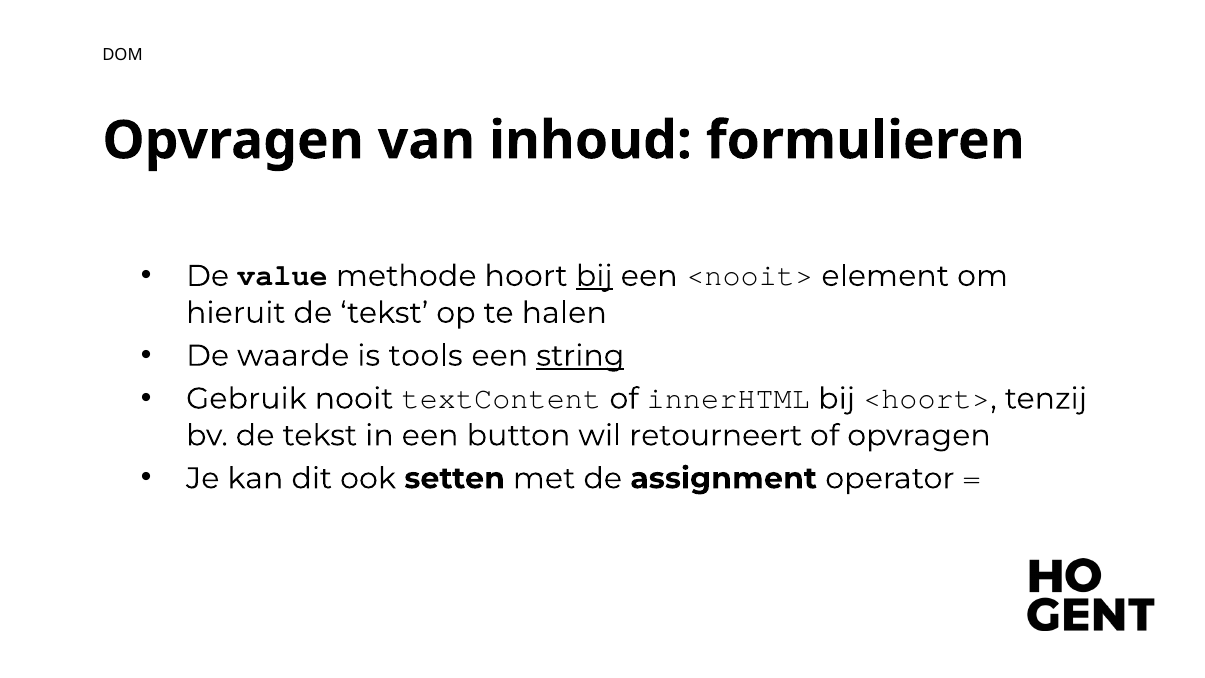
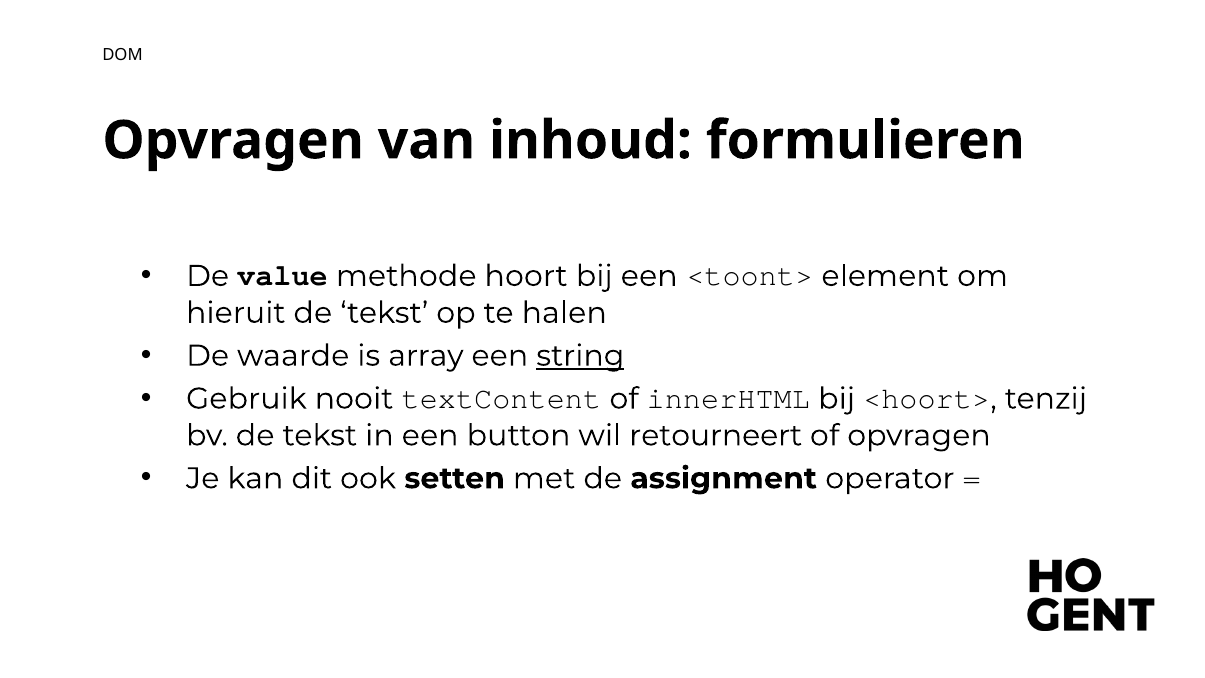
bij at (594, 276) underline: present -> none
<nooit>: <nooit> -> <toont>
tools: tools -> array
